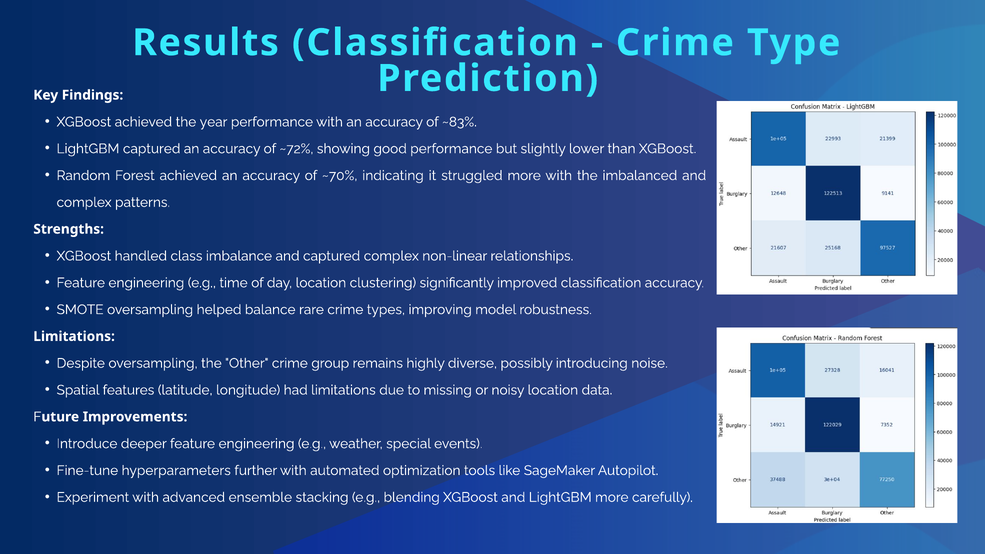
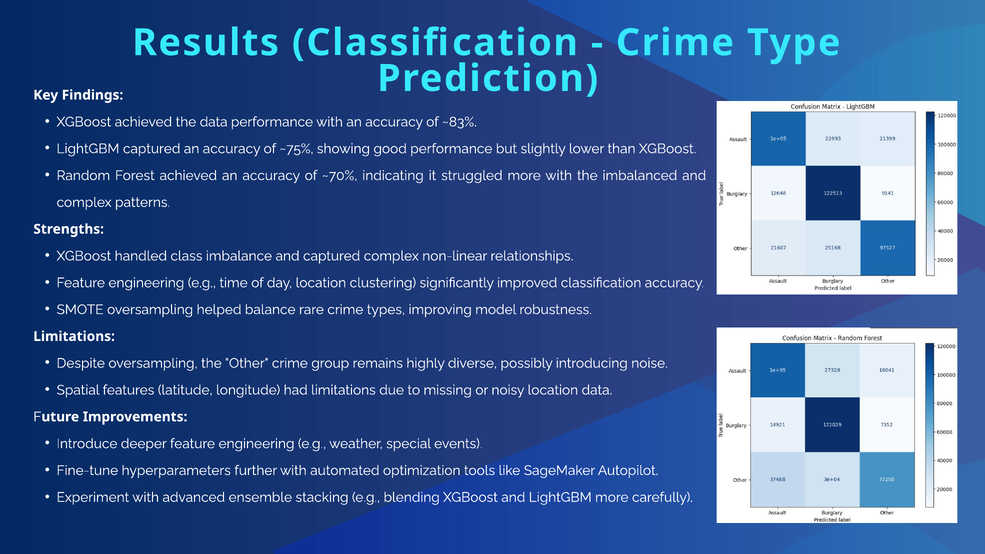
the year: year -> data
~72%: ~72% -> ~75%
